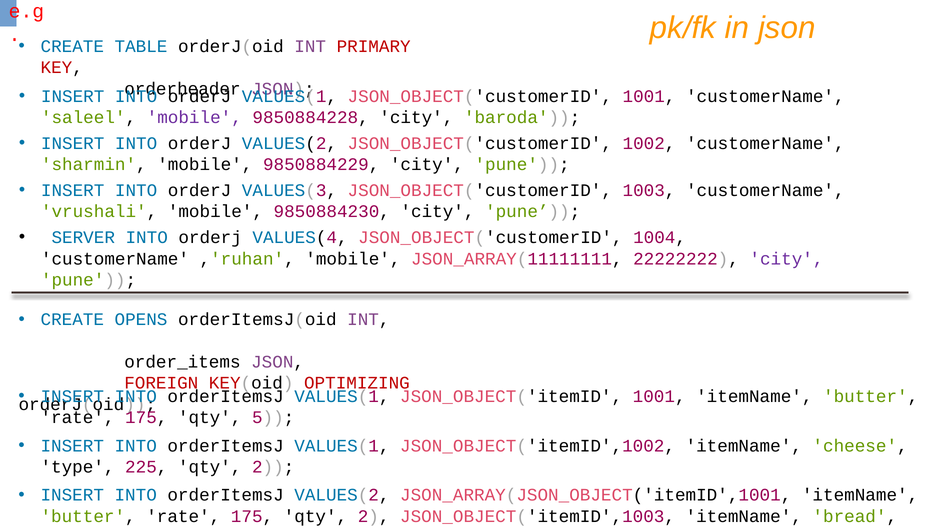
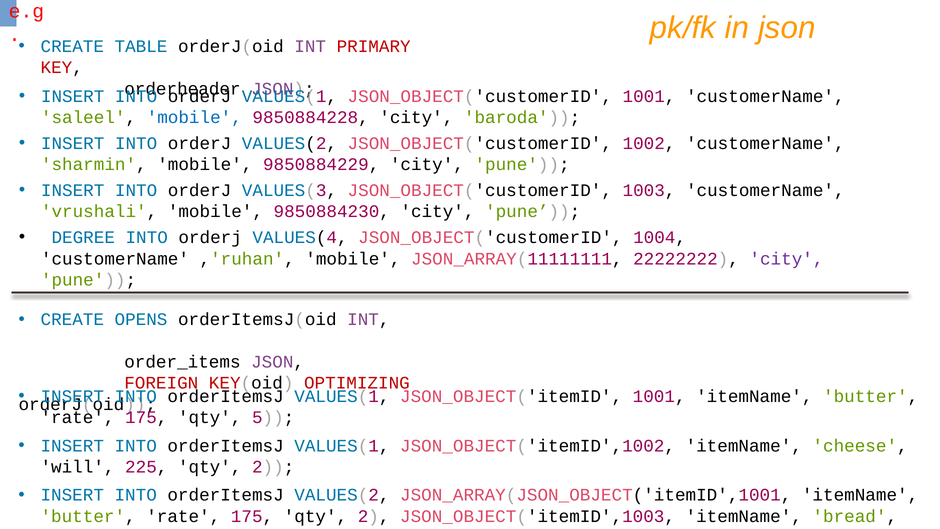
mobile at (194, 118) colour: purple -> blue
SERVER: SERVER -> DEGREE
type: type -> will
